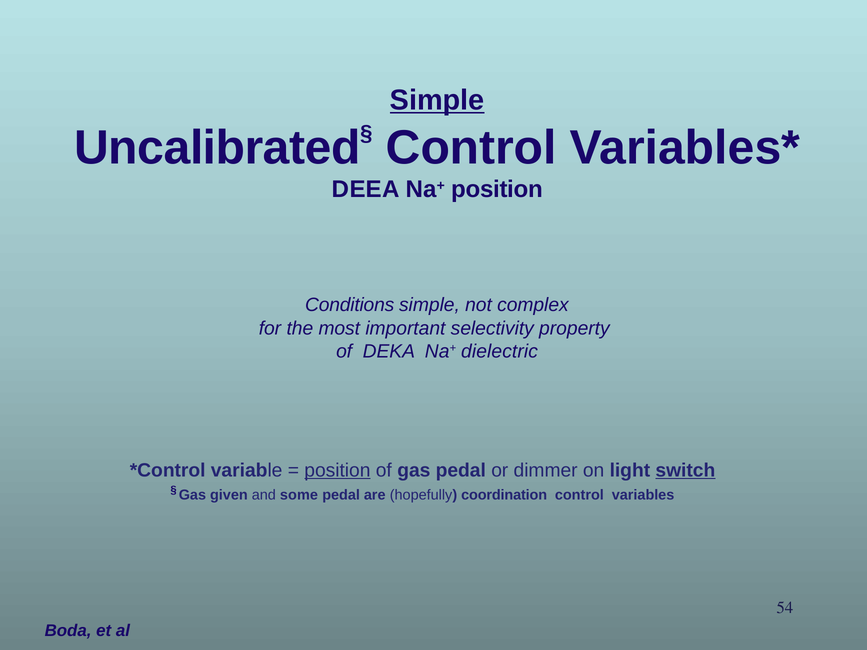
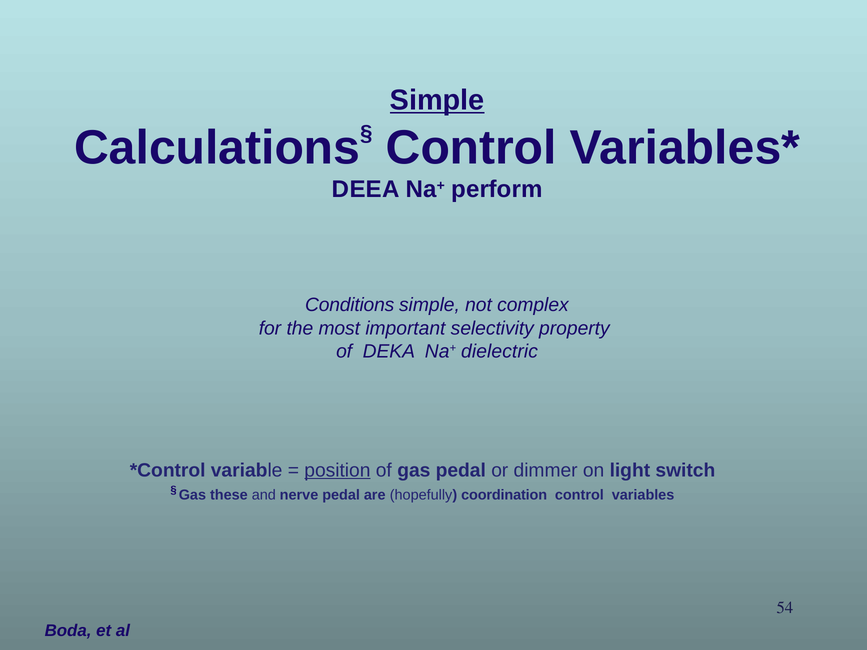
Uncalibrated: Uncalibrated -> Calculations
Na+ position: position -> perform
switch underline: present -> none
given: given -> these
some: some -> nerve
